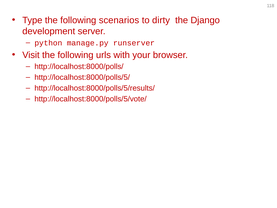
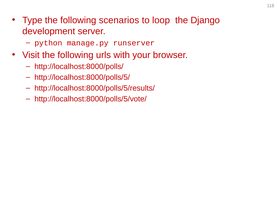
dirty: dirty -> loop
